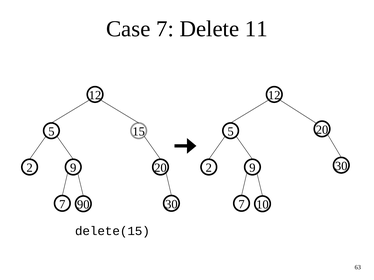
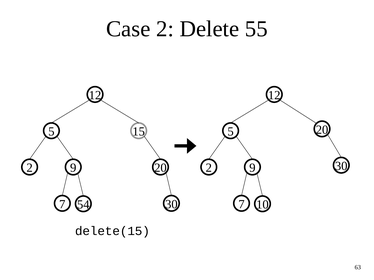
Case 7: 7 -> 2
11: 11 -> 55
90: 90 -> 54
